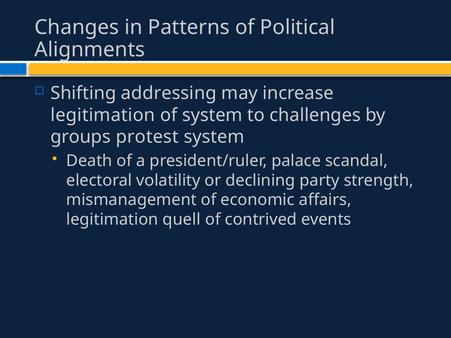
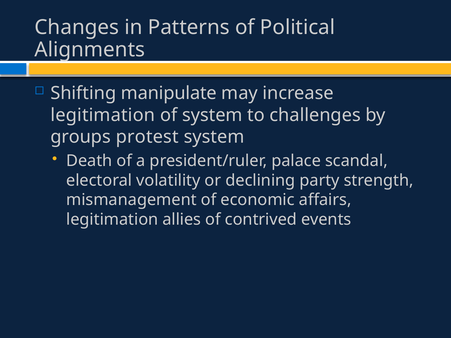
addressing: addressing -> manipulate
quell: quell -> allies
